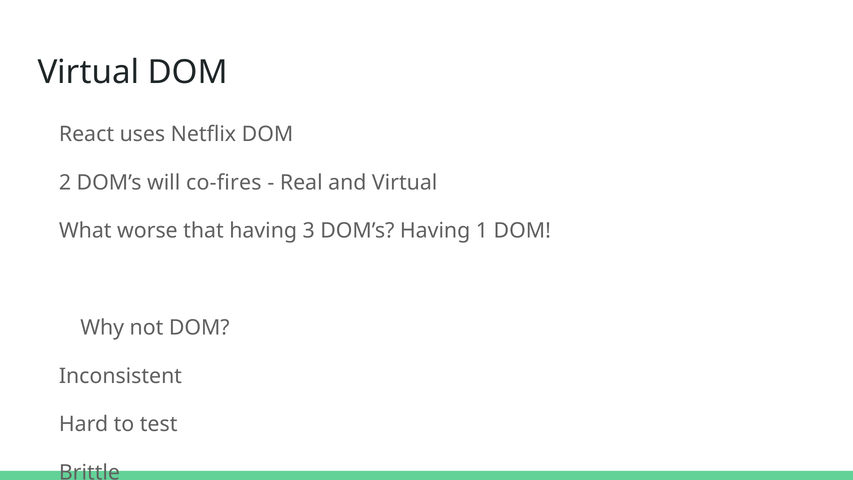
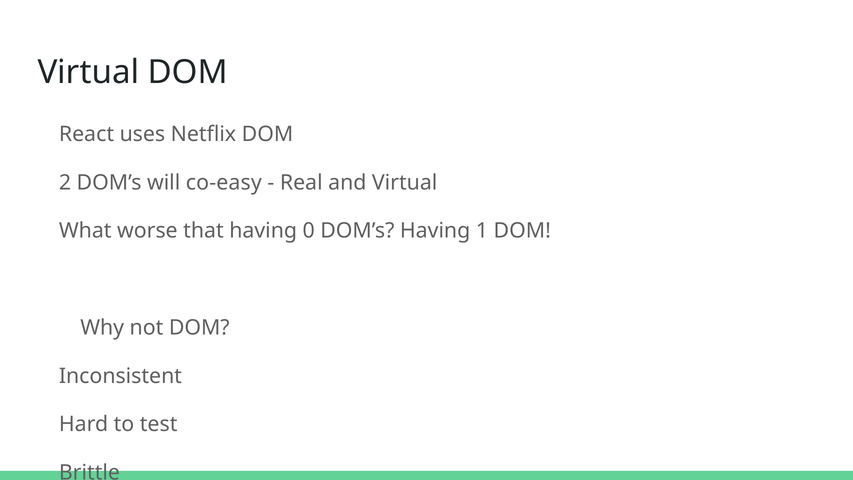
co-fires: co-fires -> co-easy
3: 3 -> 0
